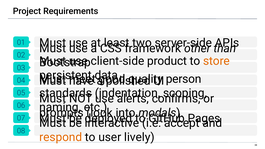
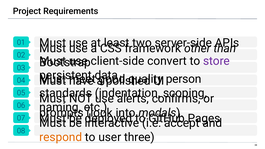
product: product -> convert
store colour: orange -> purple
lively: lively -> three
